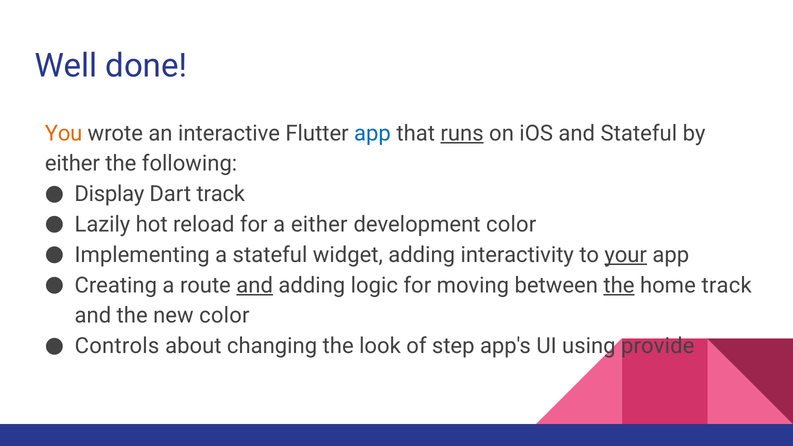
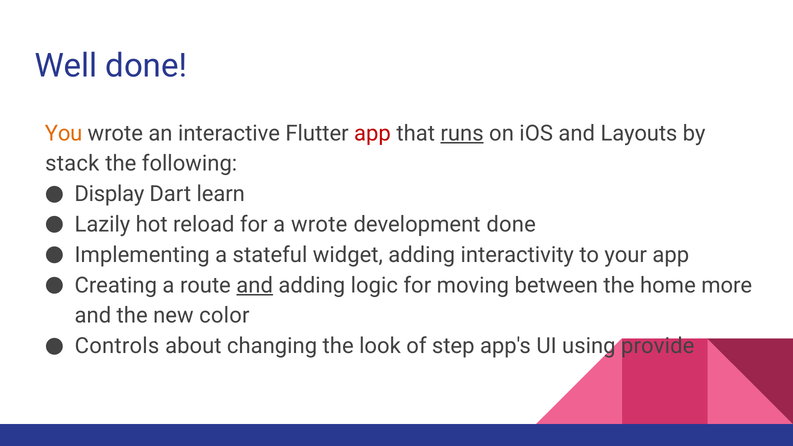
app at (372, 133) colour: blue -> red
and Stateful: Stateful -> Layouts
either at (72, 164): either -> stack
Dart track: track -> learn
a either: either -> wrote
development color: color -> done
your underline: present -> none
the at (619, 285) underline: present -> none
home track: track -> more
